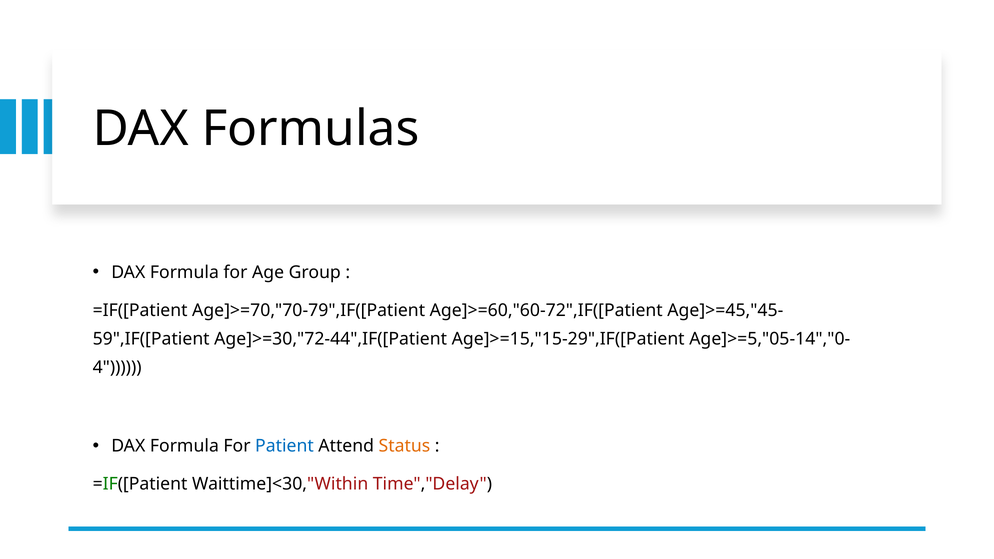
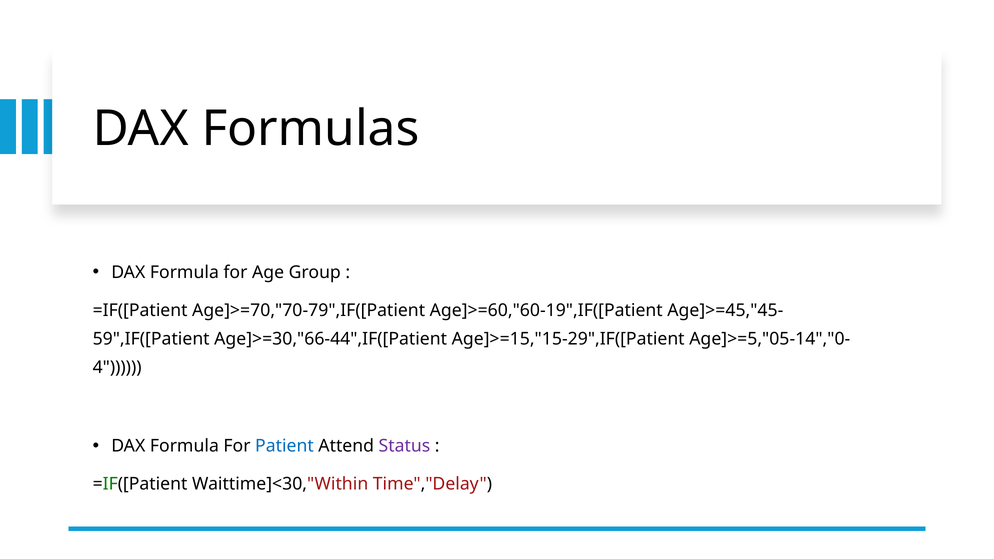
Age]>=60,"60-72",IF([Patient: Age]>=60,"60-72",IF([Patient -> Age]>=60,"60-19",IF([Patient
Age]>=30,"72-44",IF([Patient: Age]>=30,"72-44",IF([Patient -> Age]>=30,"66-44",IF([Patient
Status colour: orange -> purple
